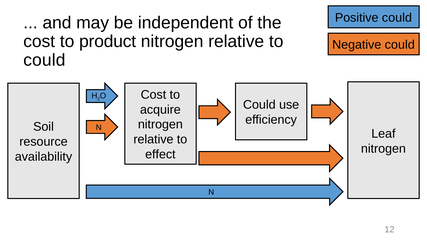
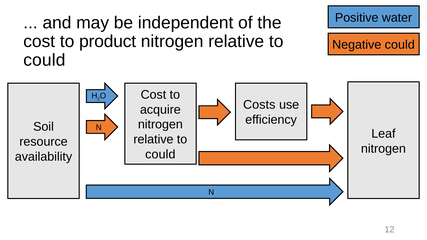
Positive could: could -> water
Could at (259, 105): Could -> Costs
effect at (160, 155): effect -> could
